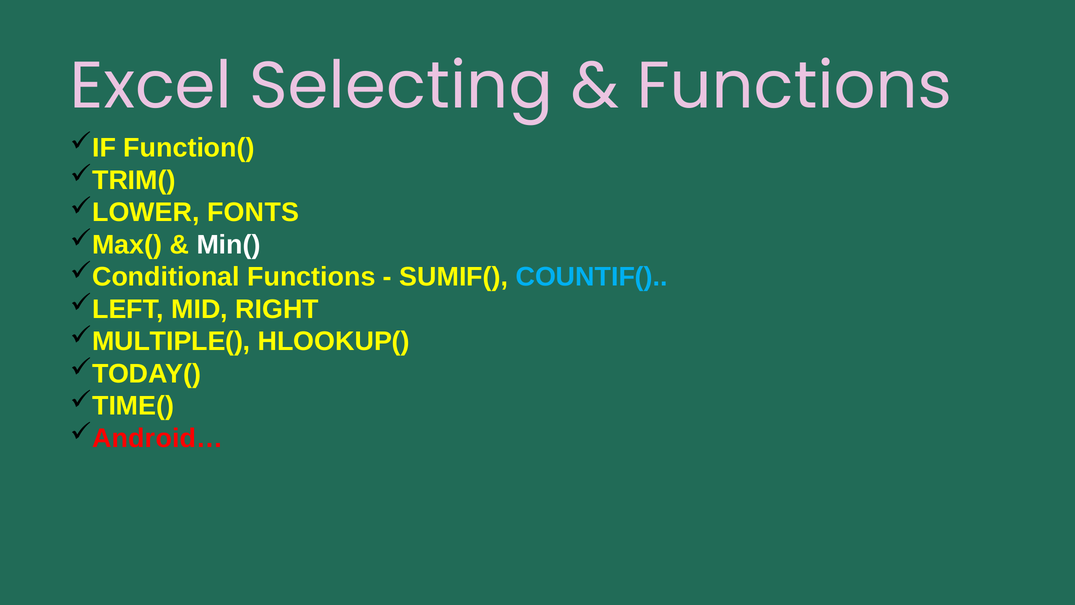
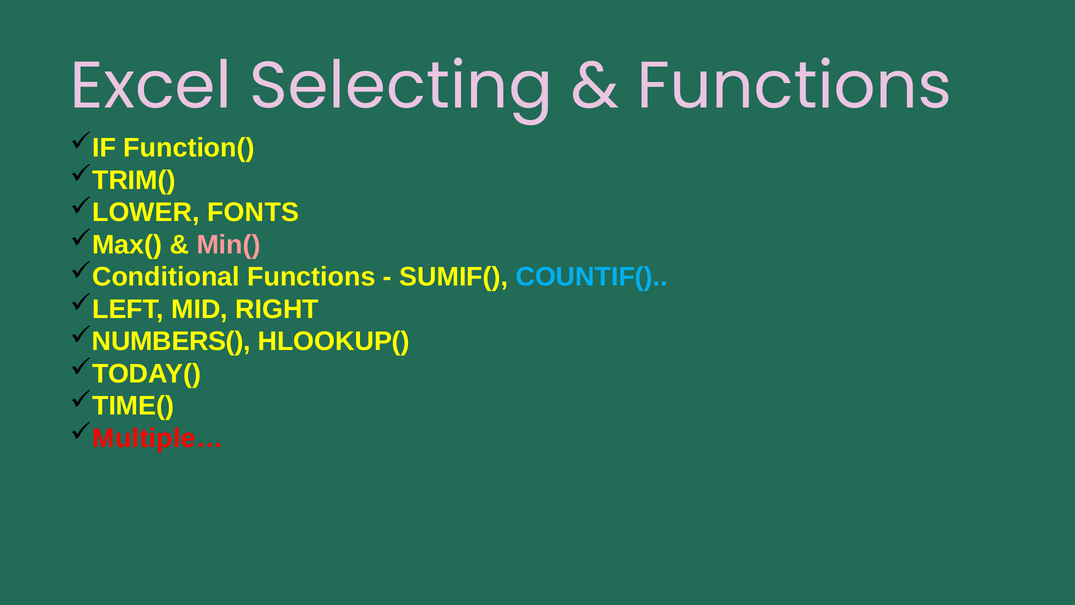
Min( colour: white -> pink
MULTIPLE(: MULTIPLE( -> NUMBERS(
Android…: Android… -> Multiple…
